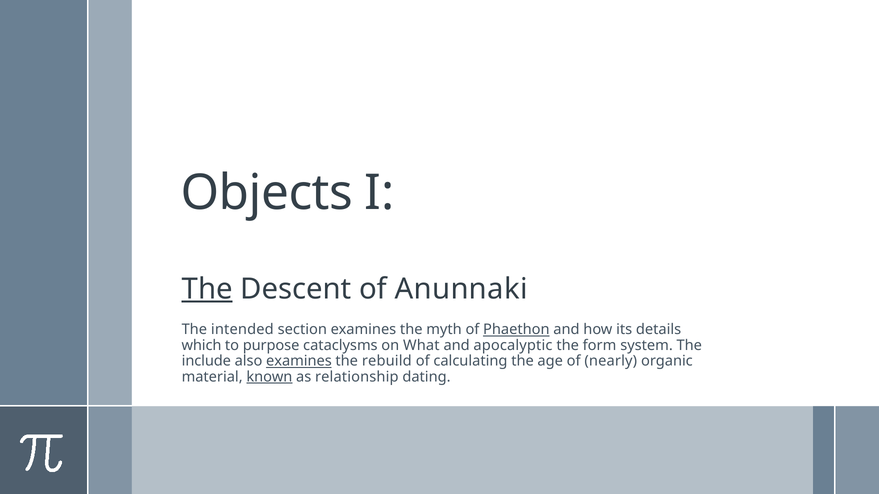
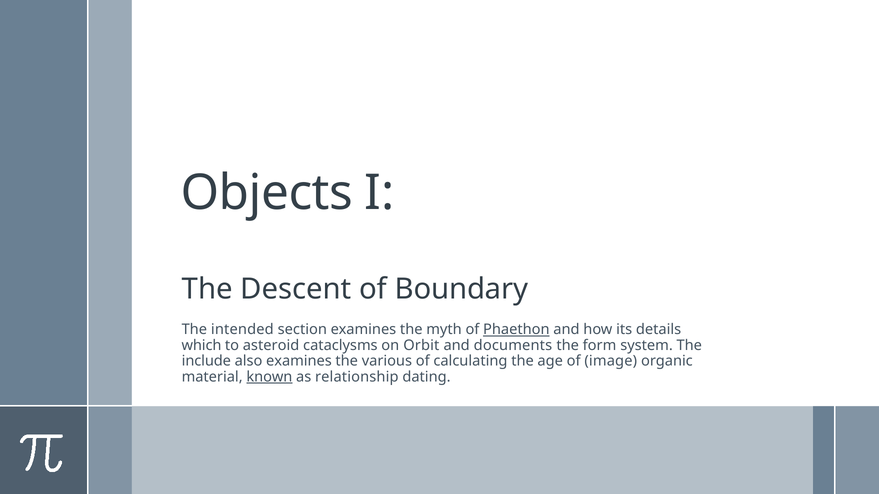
The at (207, 289) underline: present -> none
Anunnaki: Anunnaki -> Boundary
purpose: purpose -> asteroid
What: What -> Orbit
apocalyptic: apocalyptic -> documents
examines at (299, 361) underline: present -> none
rebuild: rebuild -> various
nearly: nearly -> image
